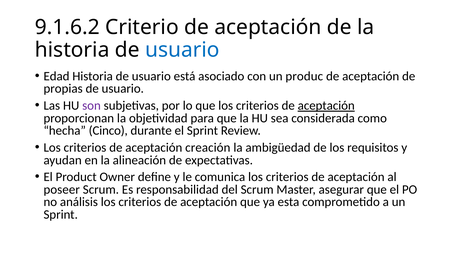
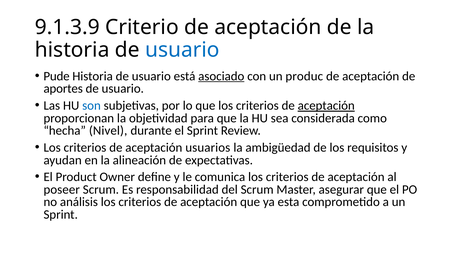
9.1.6.2: 9.1.6.2 -> 9.1.3.9
Edad: Edad -> Pude
asociado underline: none -> present
propias: propias -> aportes
son colour: purple -> blue
Cinco: Cinco -> Nivel
creación: creación -> usuarios
